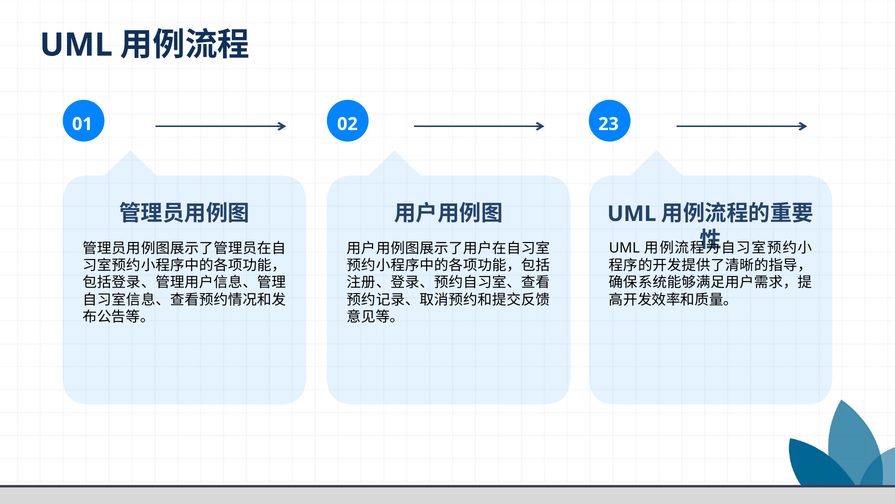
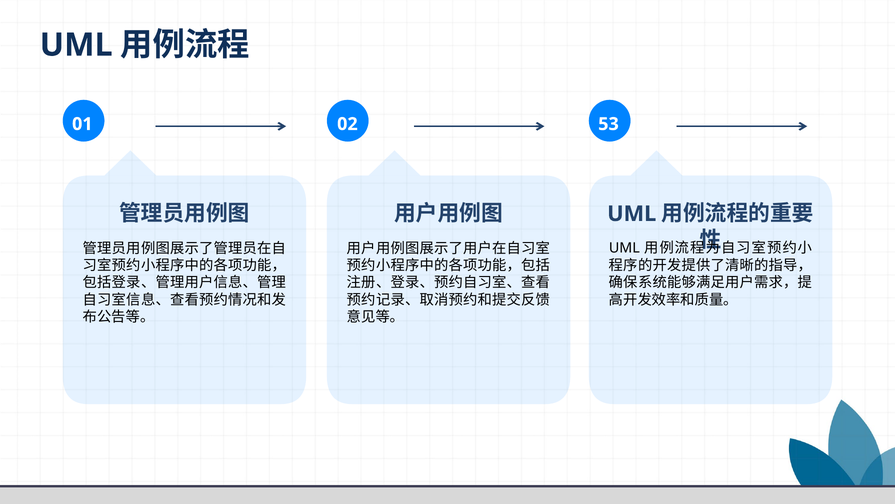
23: 23 -> 53
